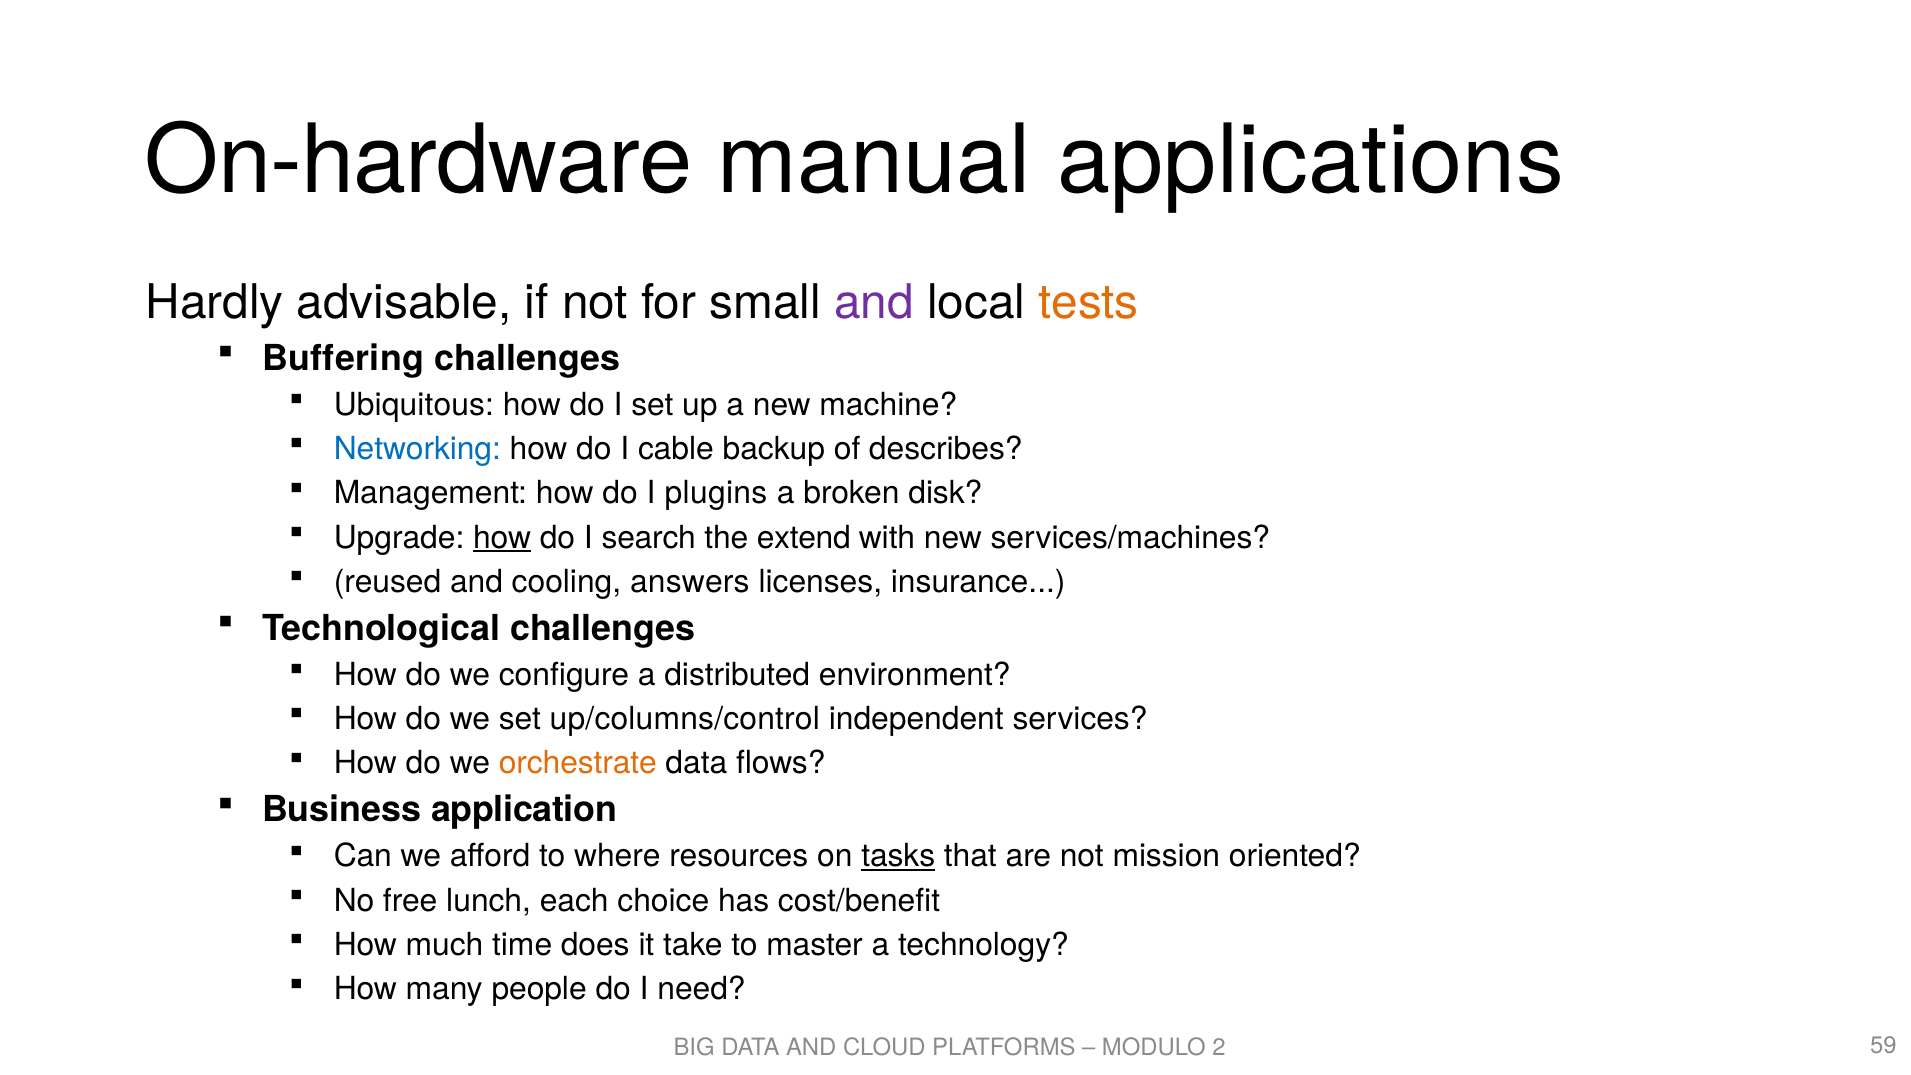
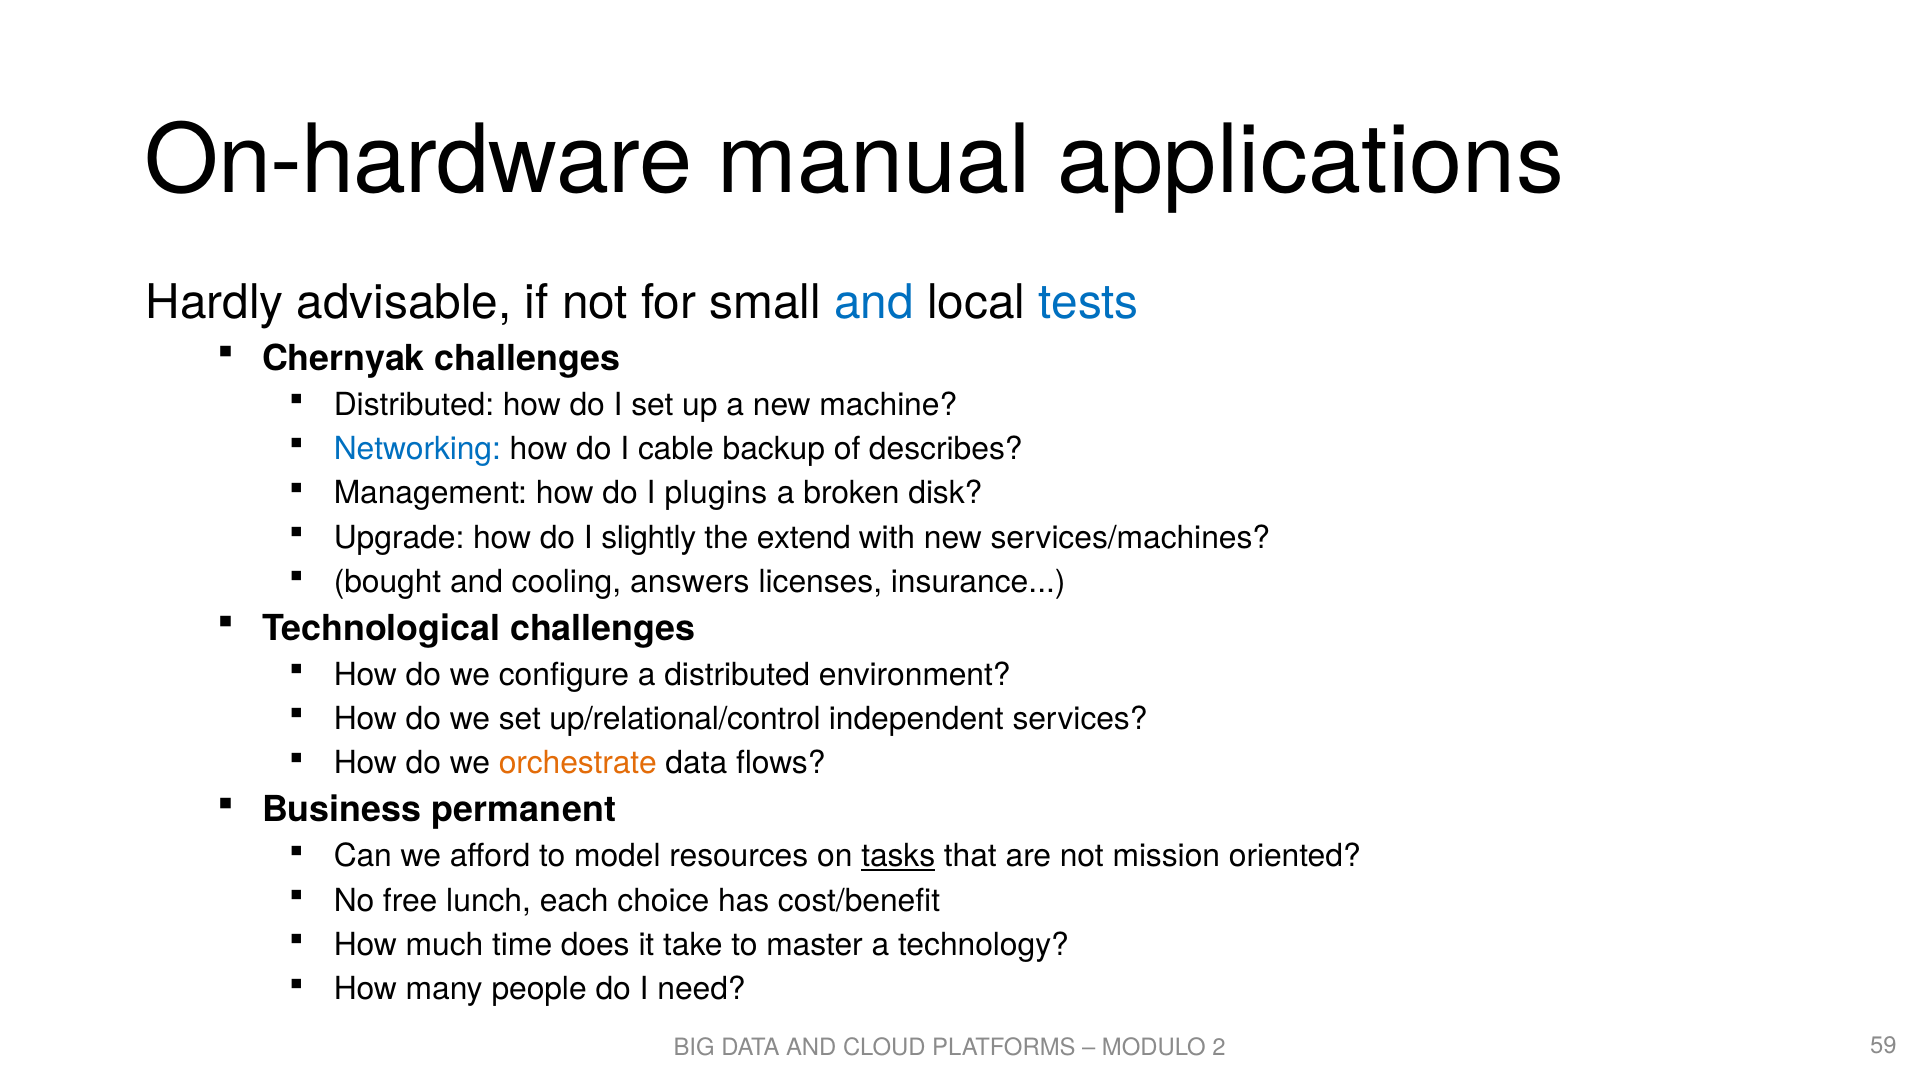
and at (874, 303) colour: purple -> blue
tests colour: orange -> blue
Buffering: Buffering -> Chernyak
Ubiquitous at (414, 405): Ubiquitous -> Distributed
how at (502, 538) underline: present -> none
search: search -> slightly
reused: reused -> bought
up/columns/control: up/columns/control -> up/relational/control
application: application -> permanent
where: where -> model
